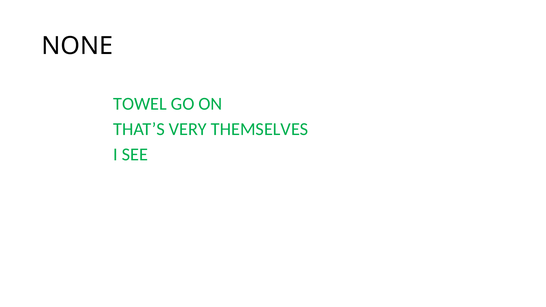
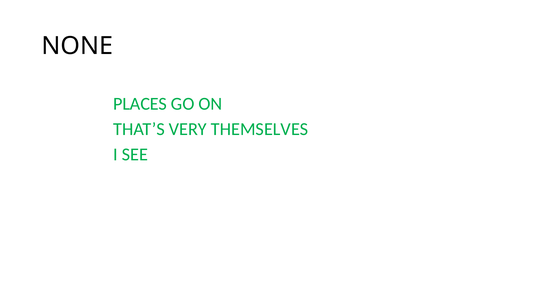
TOWEL: TOWEL -> PLACES
